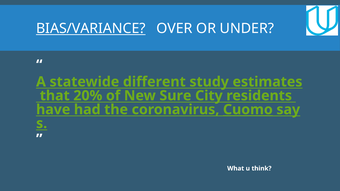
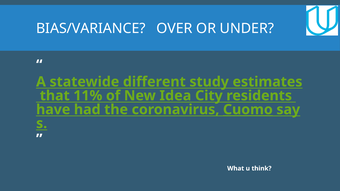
BIAS/VARIANCE underline: present -> none
20%: 20% -> 11%
Sure: Sure -> Idea
